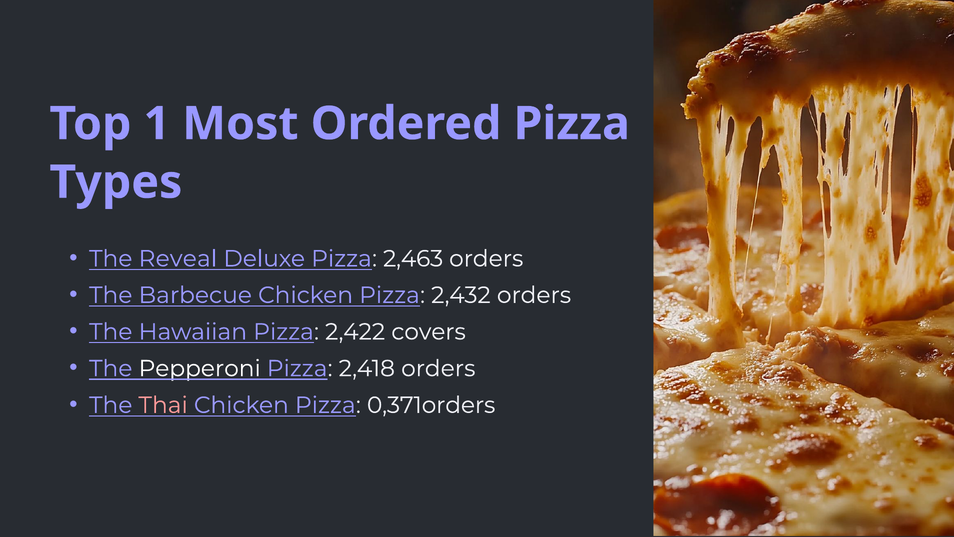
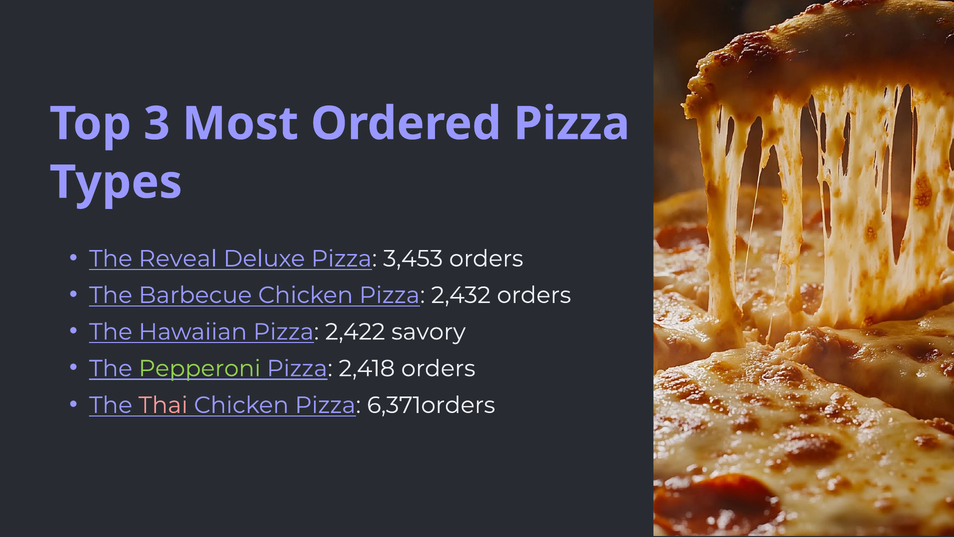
1: 1 -> 3
2,463: 2,463 -> 3,453
covers: covers -> savory
Pepperoni colour: white -> light green
0,371orders: 0,371orders -> 6,371orders
